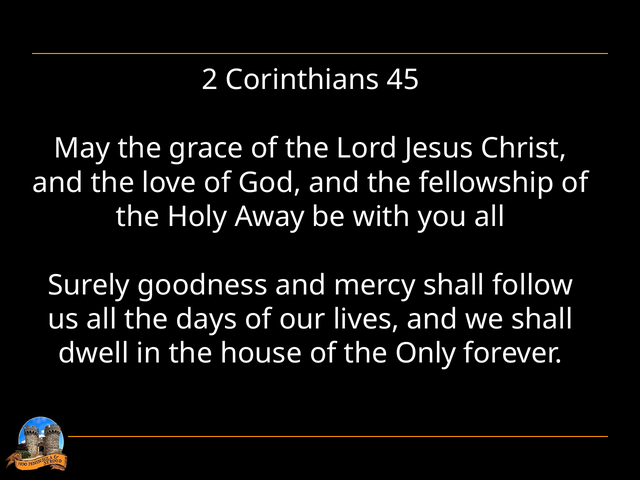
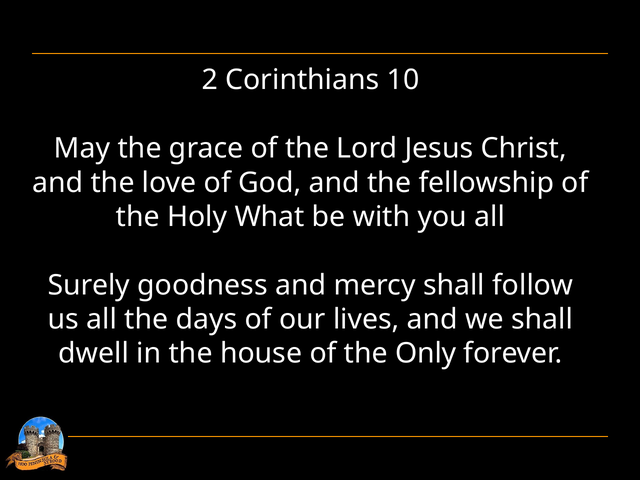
45: 45 -> 10
Away: Away -> What
